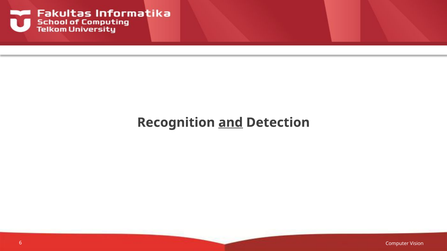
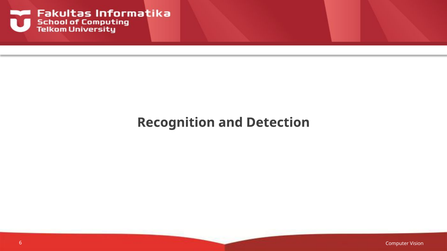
and underline: present -> none
